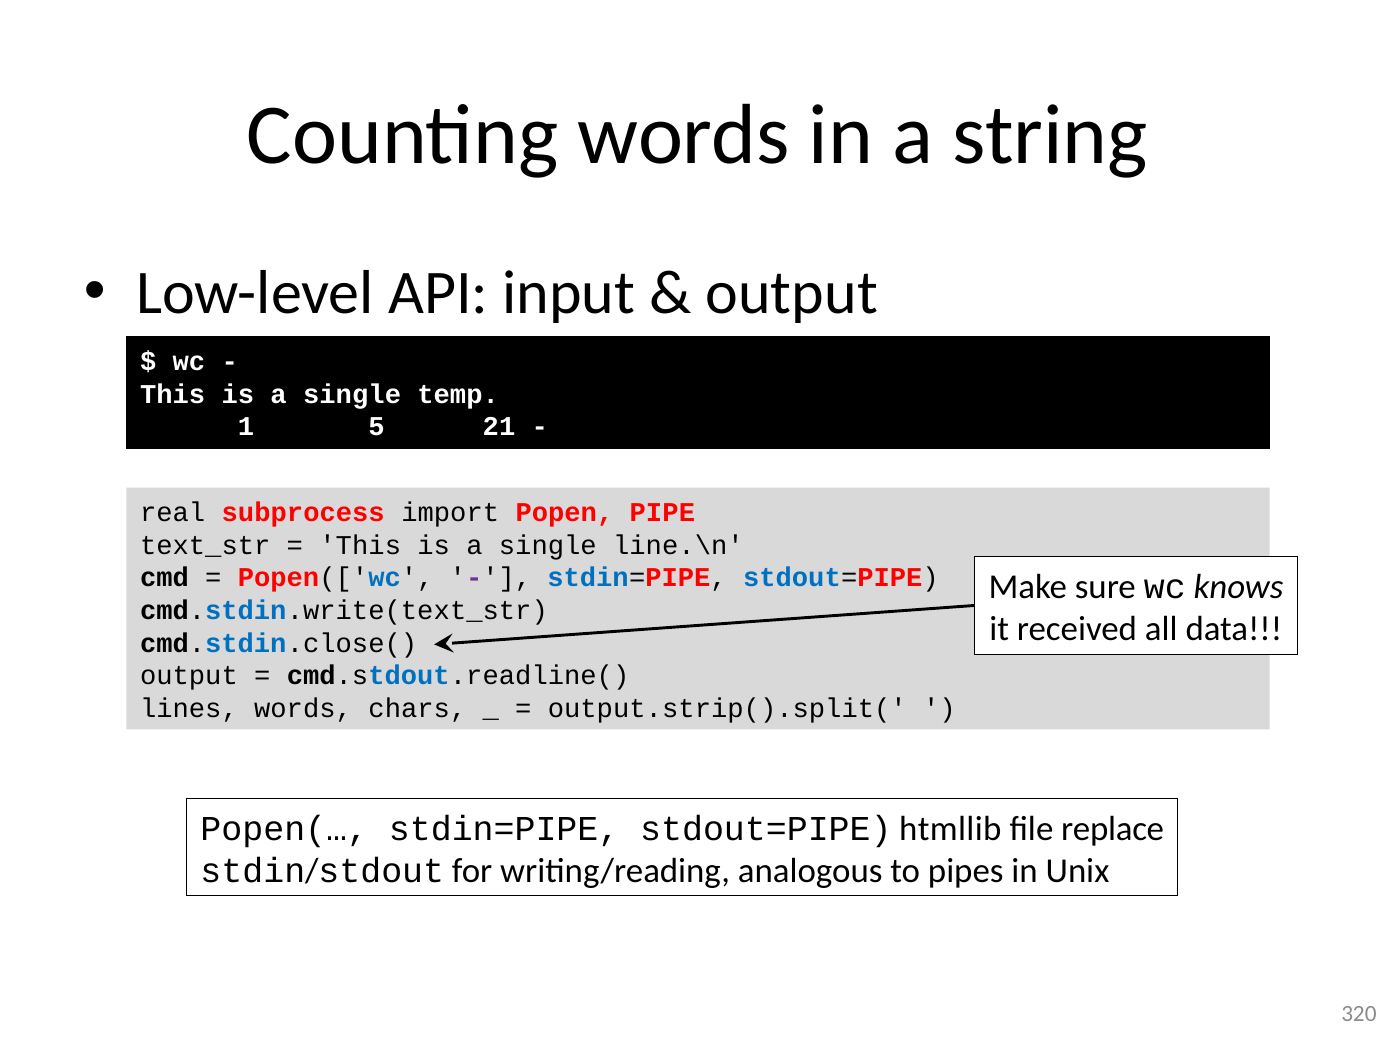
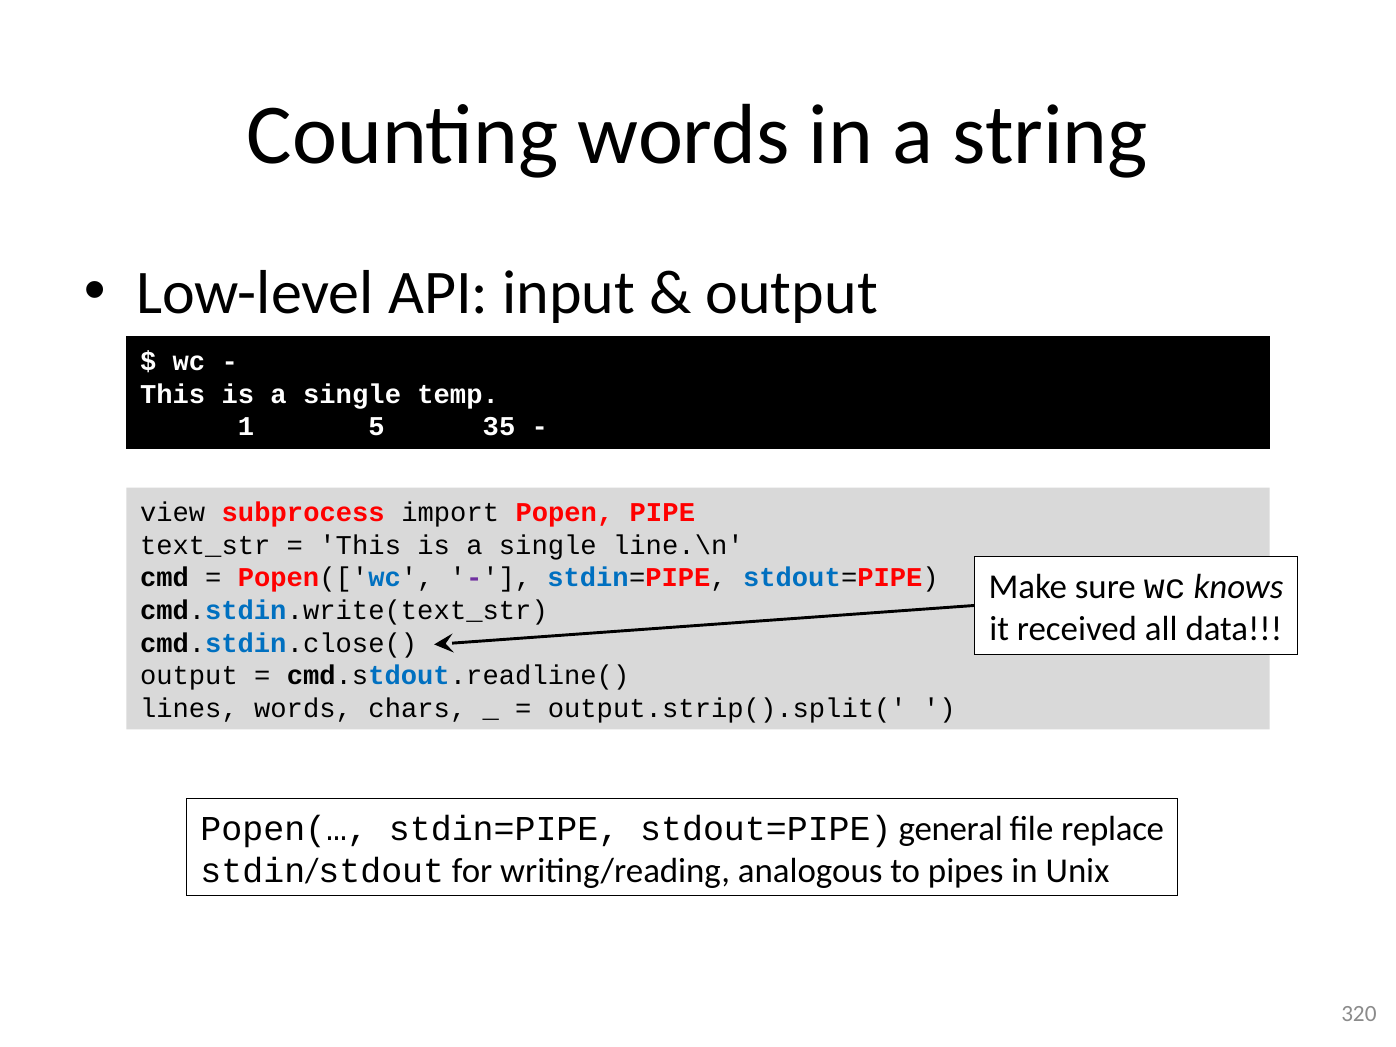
21: 21 -> 35
real: real -> view
htmllib: htmllib -> general
